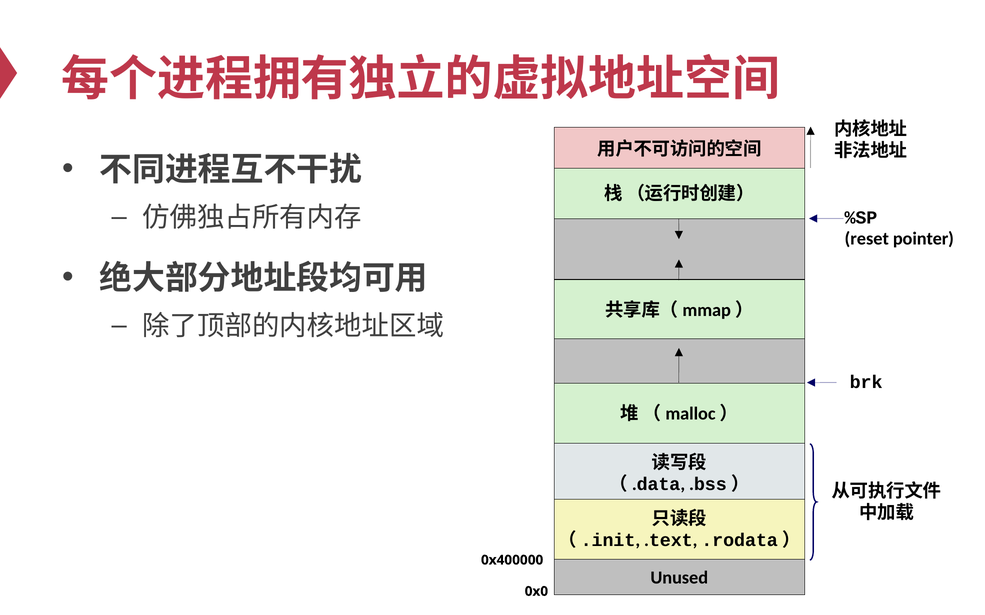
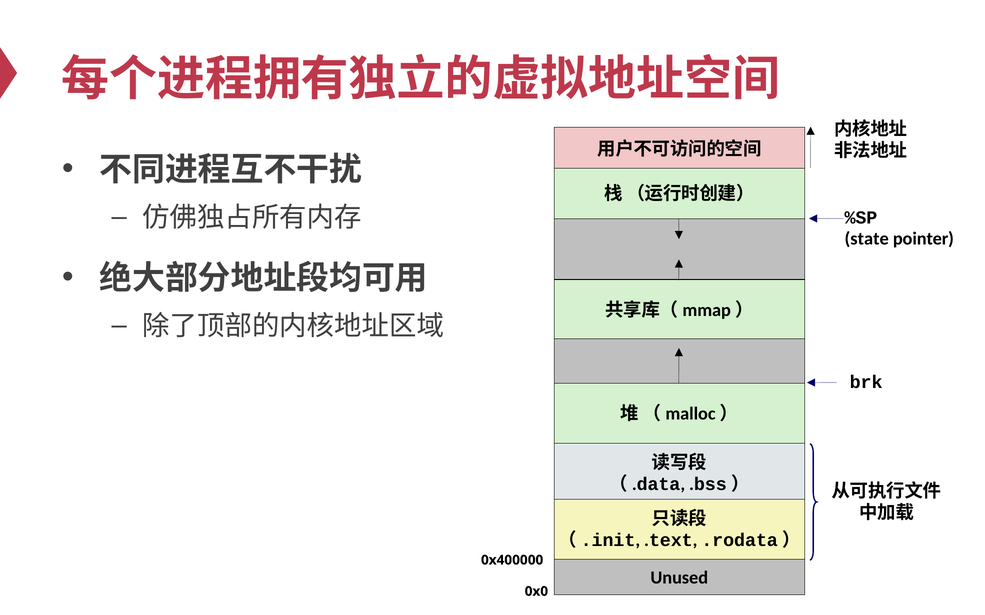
reset: reset -> state
